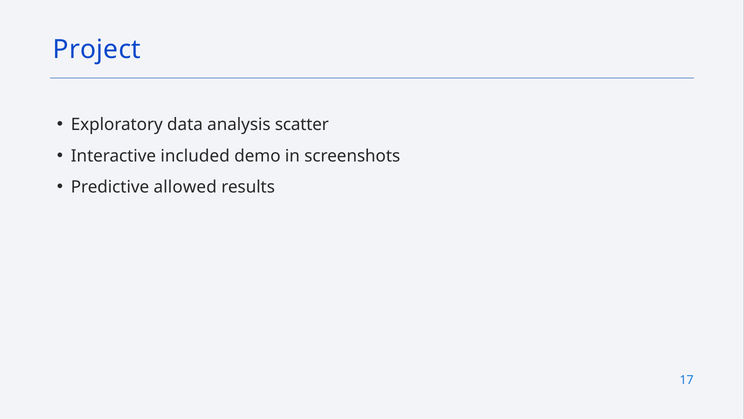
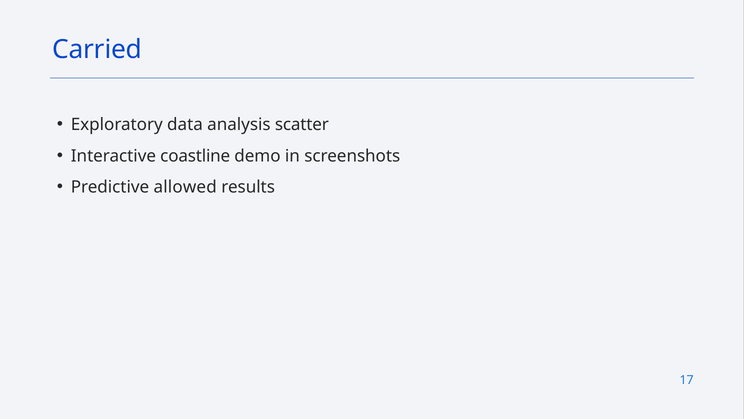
Project: Project -> Carried
included: included -> coastline
